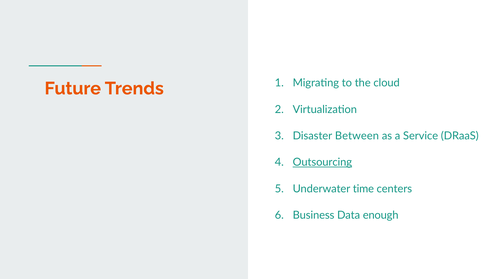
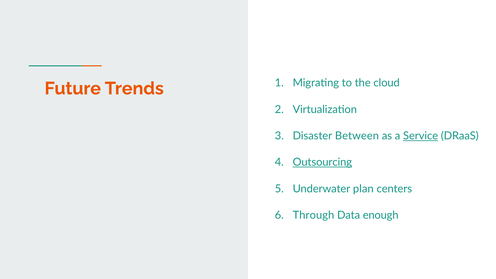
Service underline: none -> present
time: time -> plan
Business: Business -> Through
